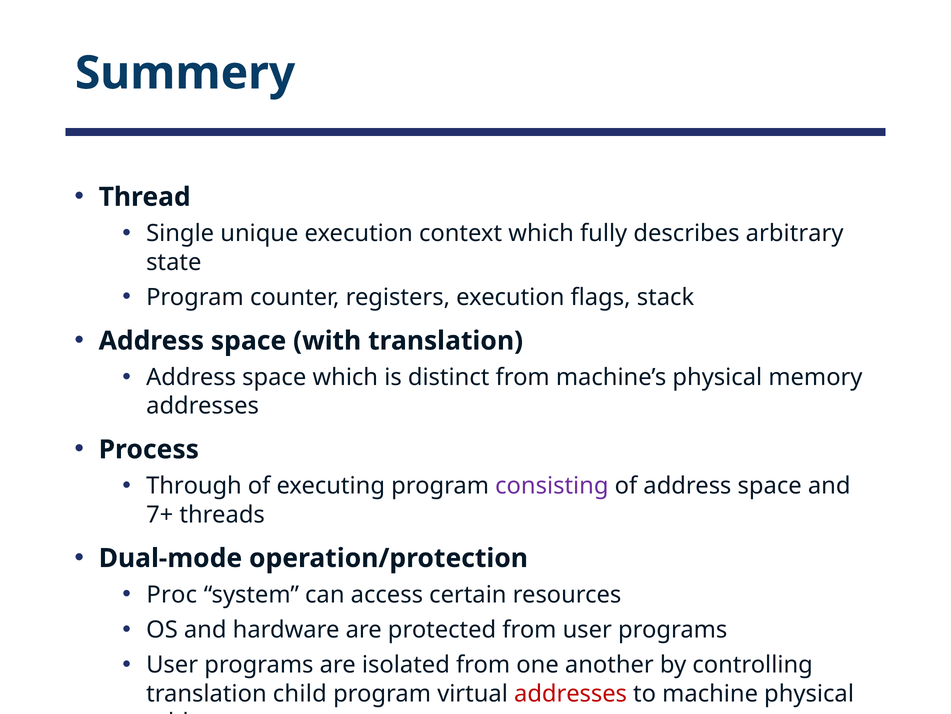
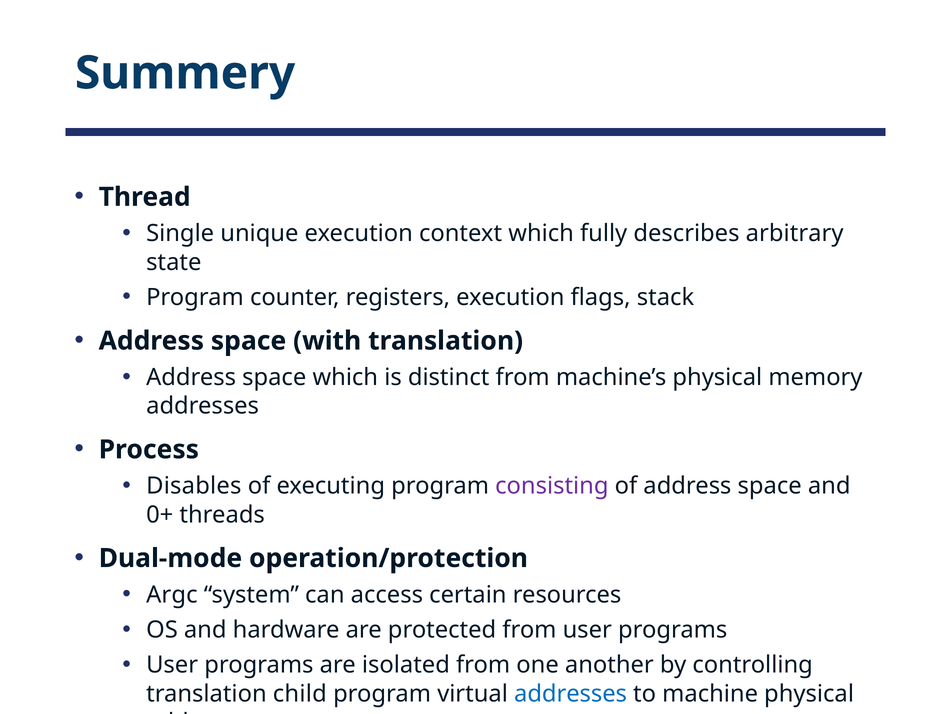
Through: Through -> Disables
7+: 7+ -> 0+
Proc: Proc -> Argc
addresses at (571, 693) colour: red -> blue
